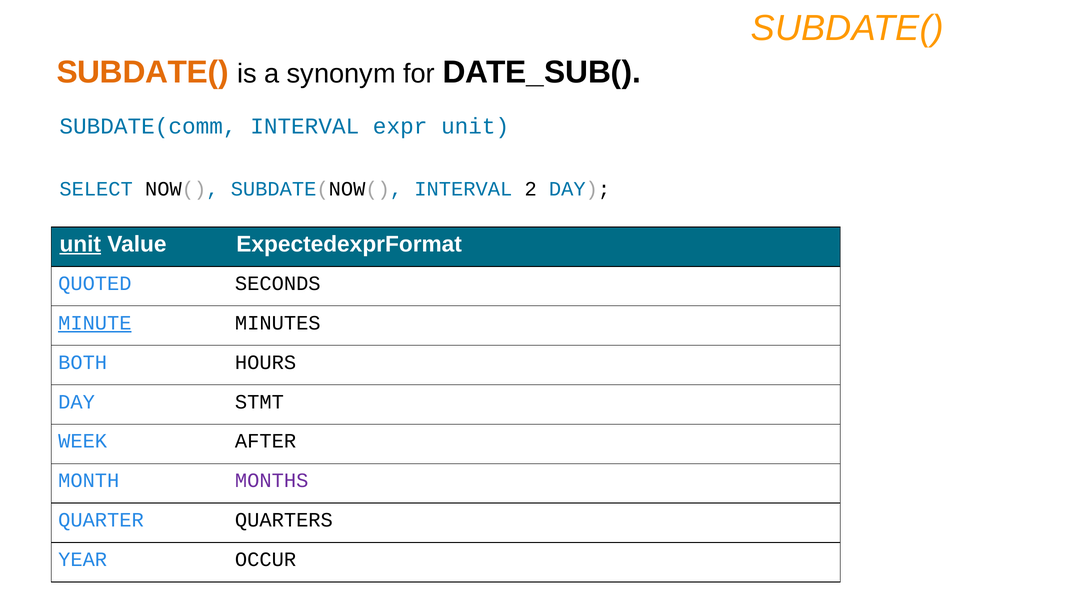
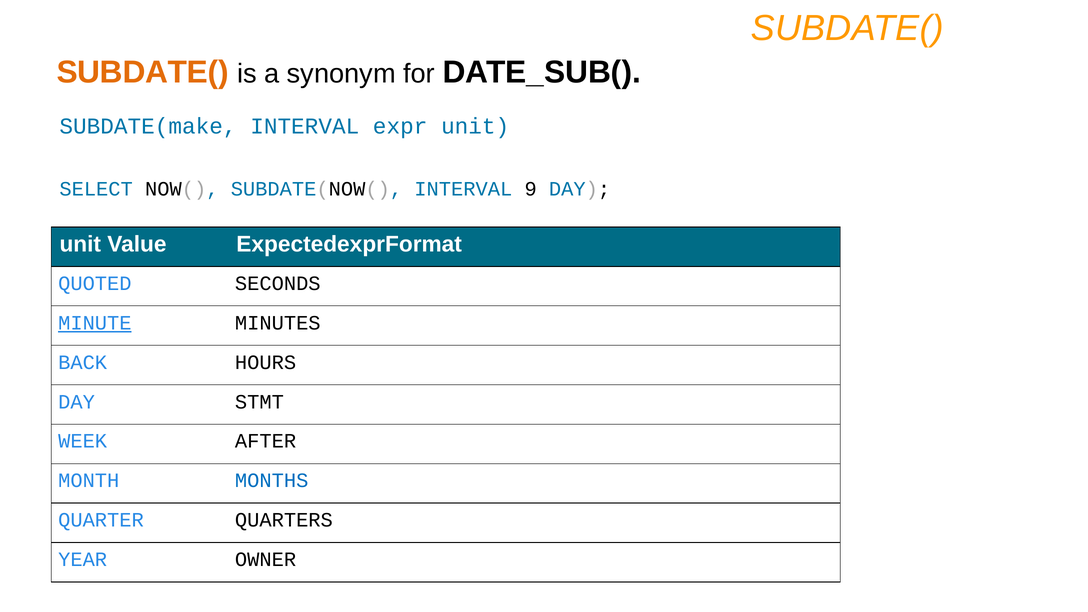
SUBDATE(comm: SUBDATE(comm -> SUBDATE(make
2: 2 -> 9
unit at (80, 244) underline: present -> none
BOTH: BOTH -> BACK
MONTHS colour: purple -> blue
OCCUR: OCCUR -> OWNER
